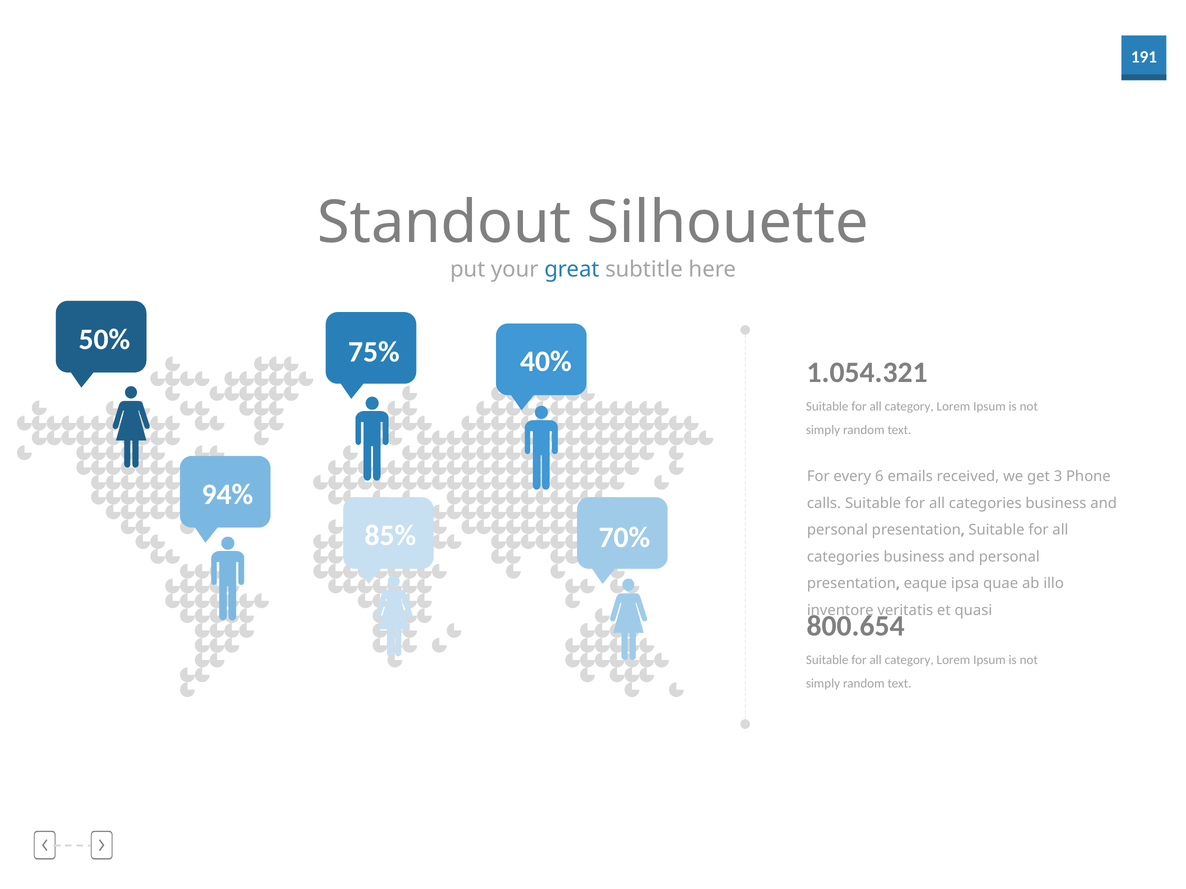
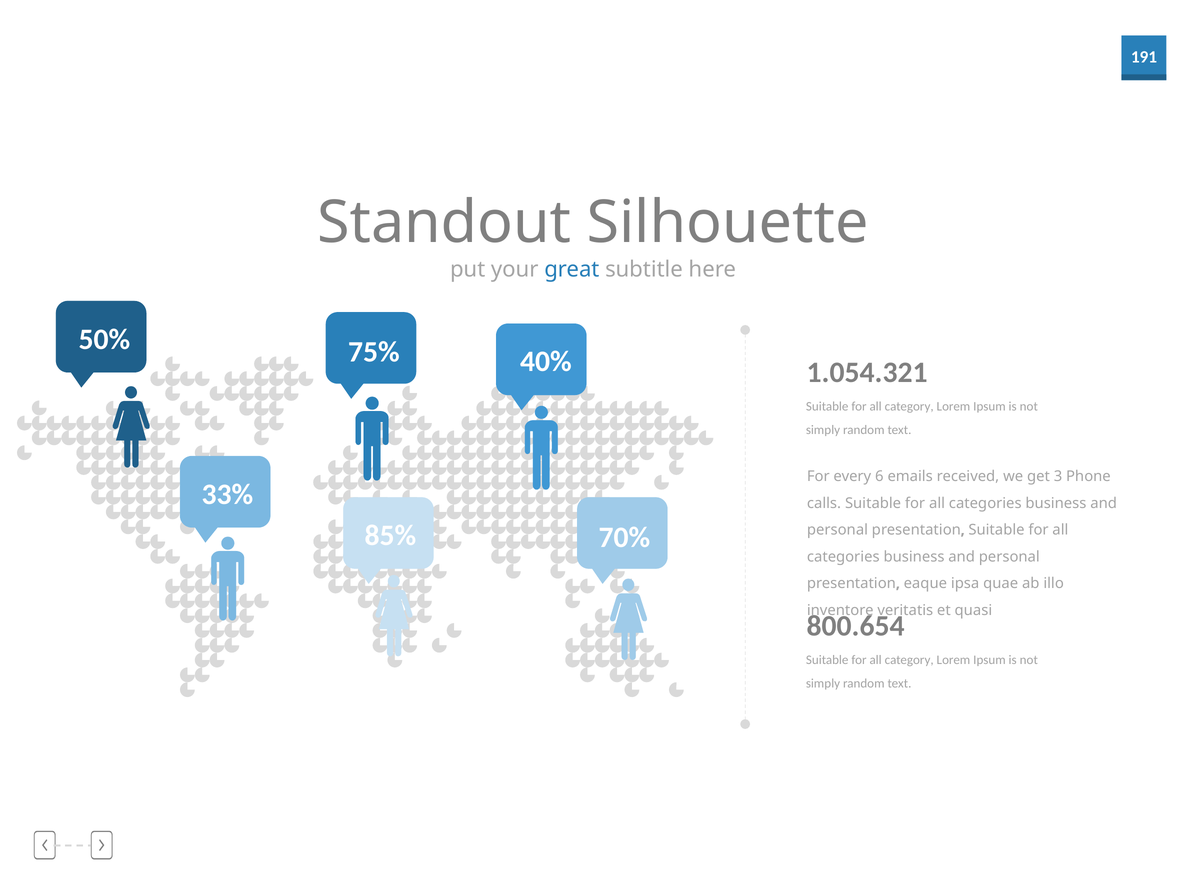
94%: 94% -> 33%
